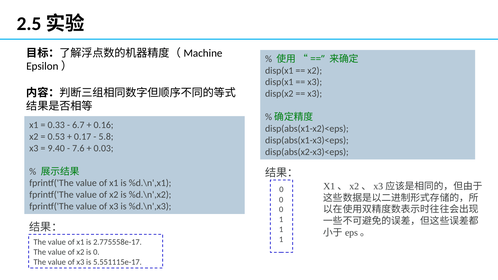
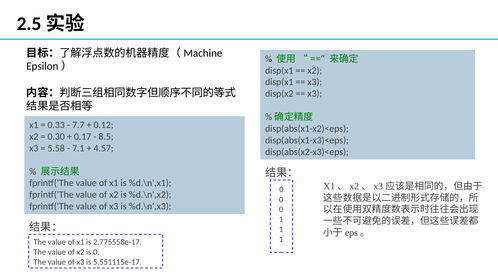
6.7: 6.7 -> 7.7
0.16: 0.16 -> 0.12
0.53: 0.53 -> 0.30
5.8: 5.8 -> 8.5
9.40: 9.40 -> 5.58
7.6: 7.6 -> 7.1
0.03: 0.03 -> 4.57
